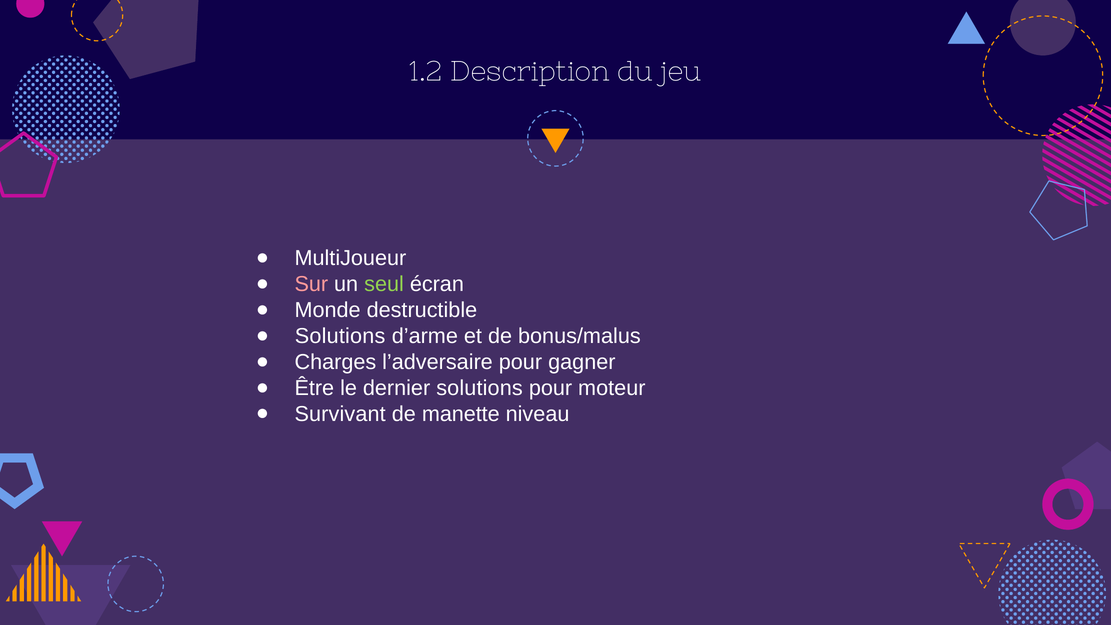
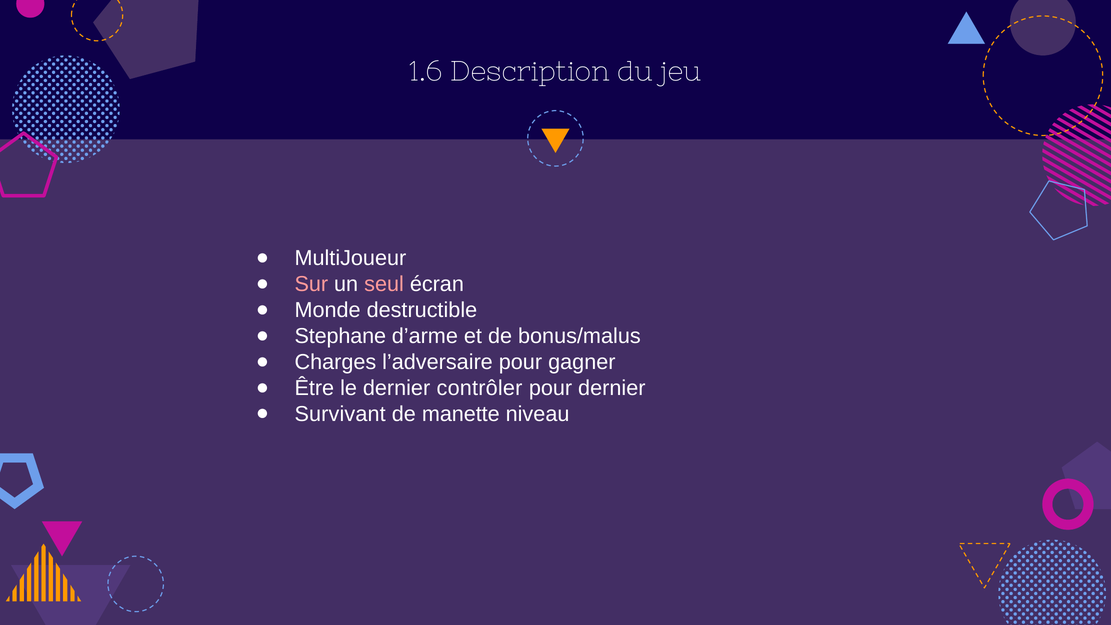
1.2: 1.2 -> 1.6
seul colour: light green -> pink
Solutions at (340, 336): Solutions -> Stephane
dernier solutions: solutions -> contrôler
pour moteur: moteur -> dernier
